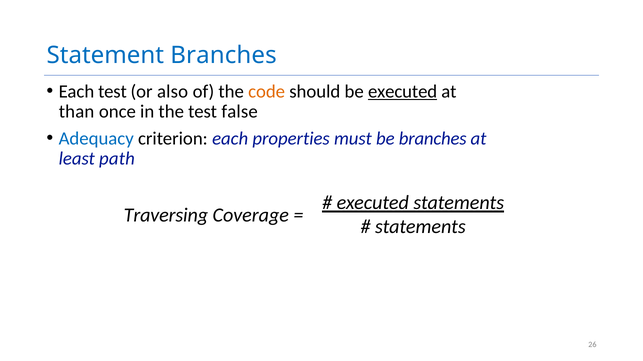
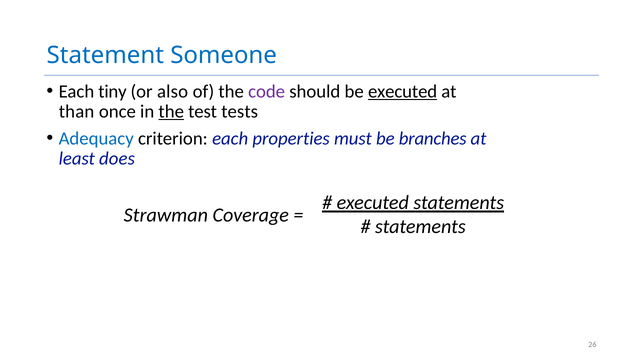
Statement Branches: Branches -> Someone
Each test: test -> tiny
code colour: orange -> purple
the at (171, 112) underline: none -> present
false: false -> tests
path: path -> does
Traversing: Traversing -> Strawman
